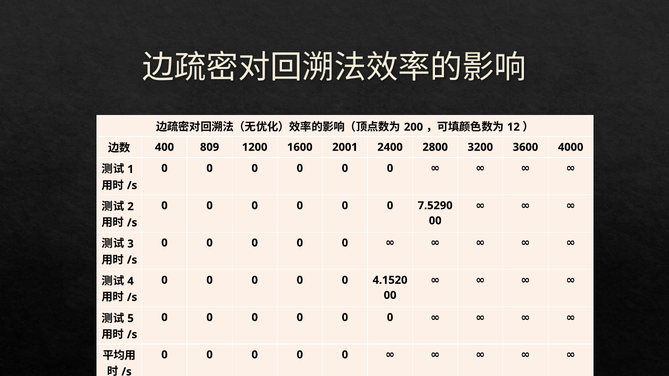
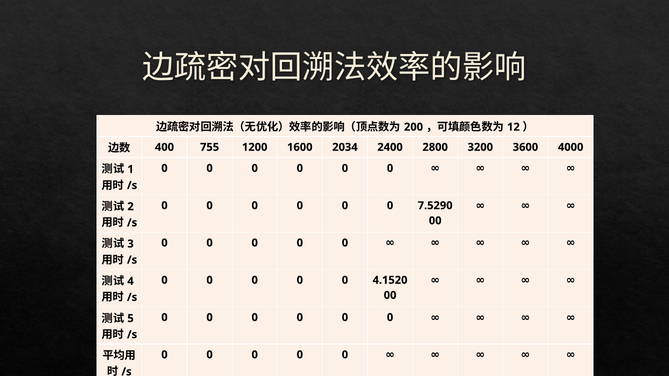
809: 809 -> 755
2001: 2001 -> 2034
